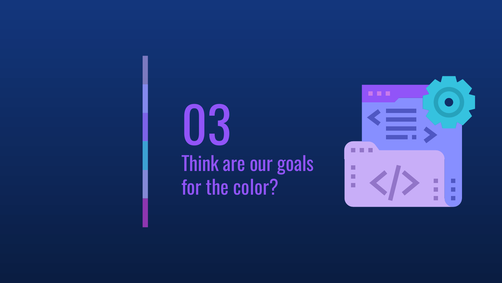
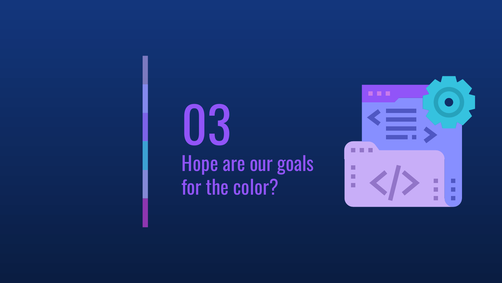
Think: Think -> Hope
